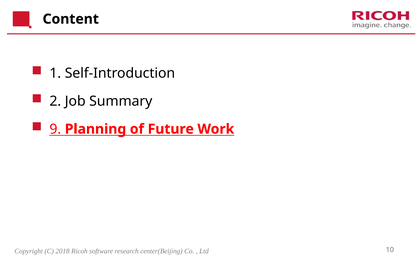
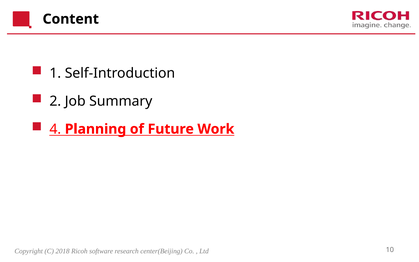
9: 9 -> 4
